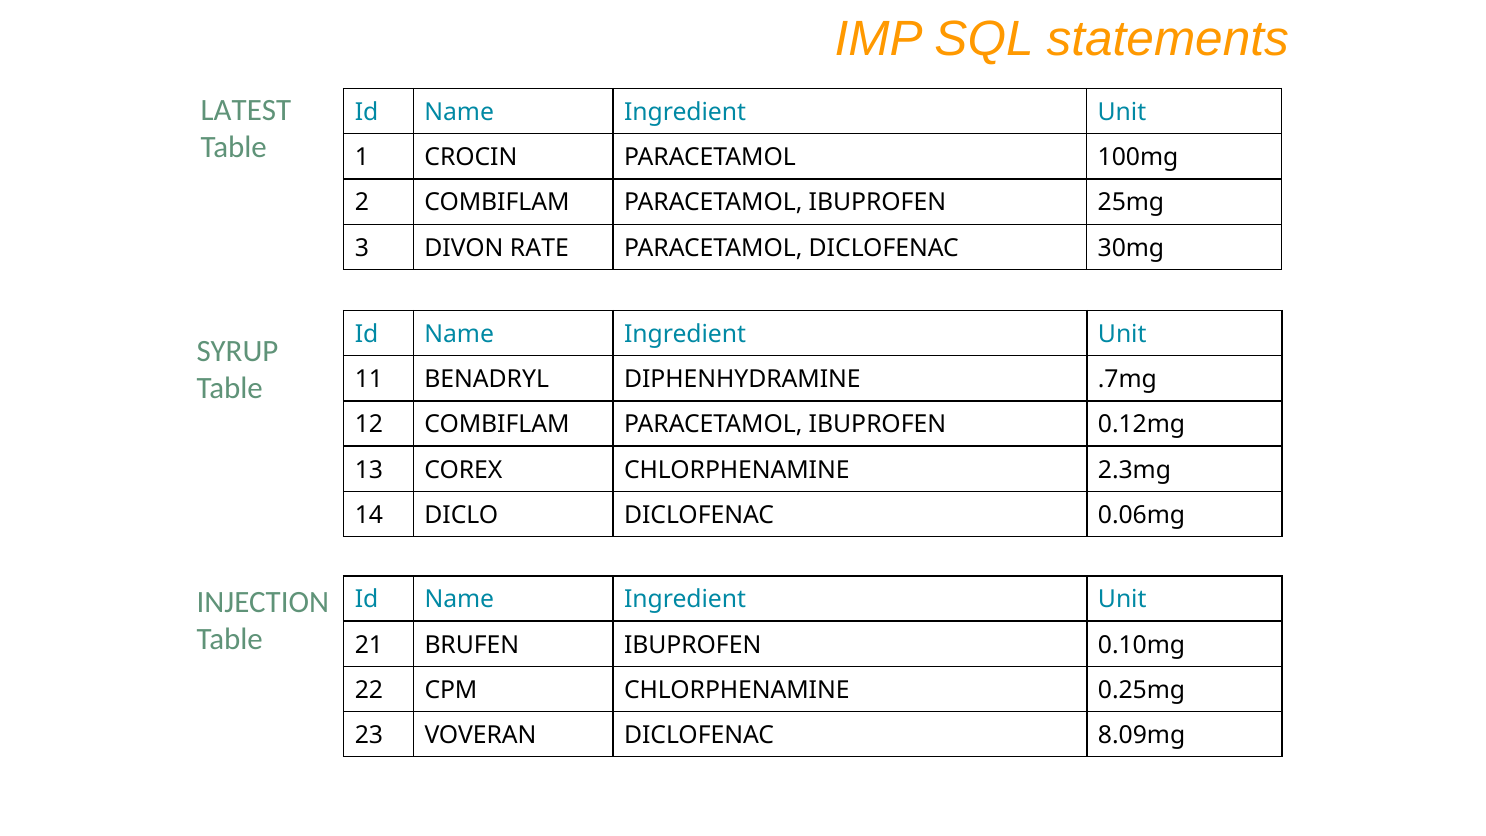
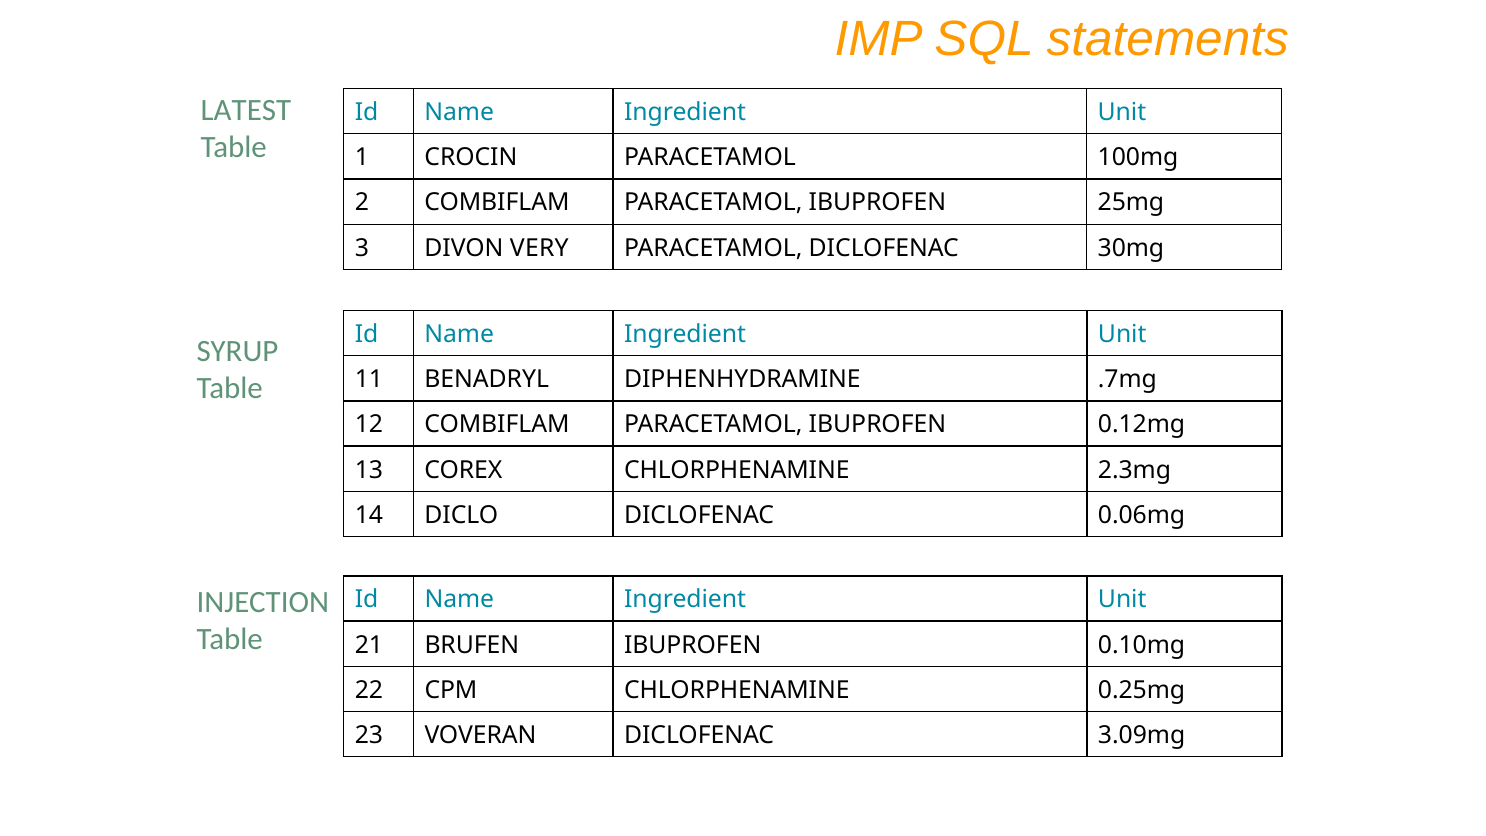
RATE: RATE -> VERY
8.09mg: 8.09mg -> 3.09mg
